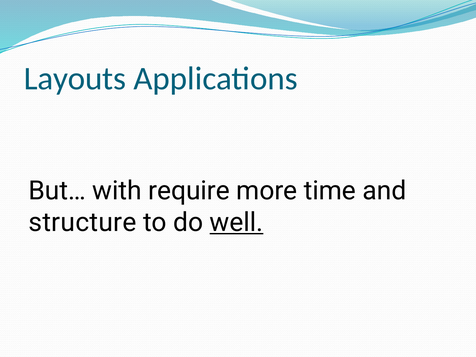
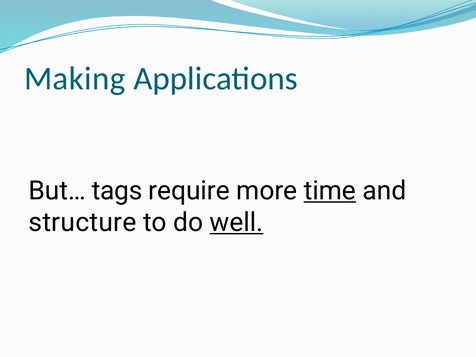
Layouts: Layouts -> Making
with: with -> tags
time underline: none -> present
